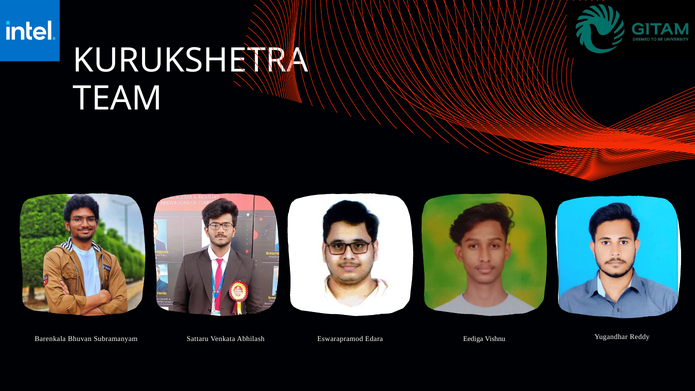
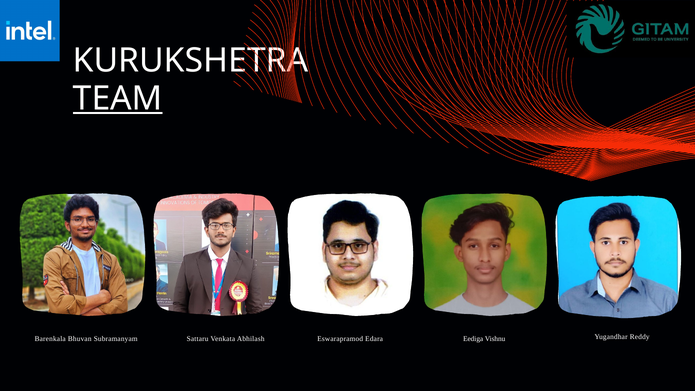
TEAM underline: none -> present
